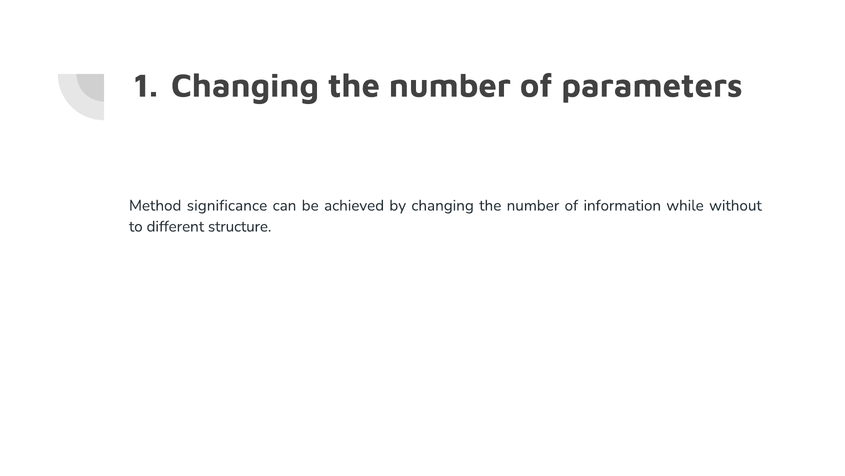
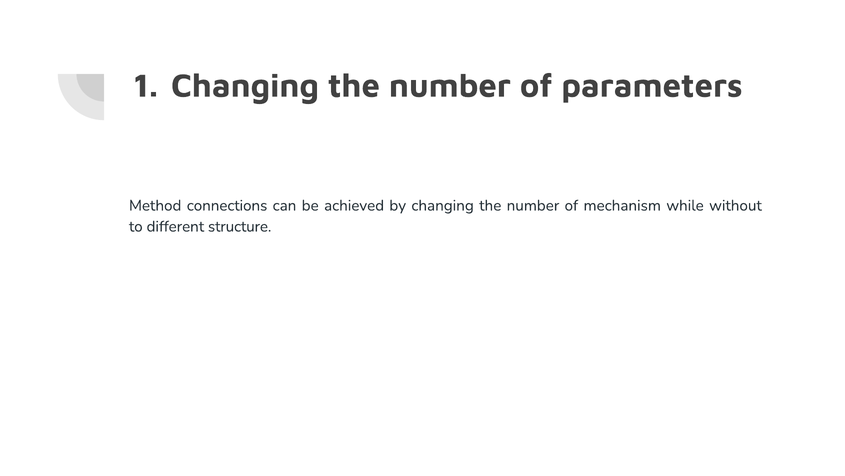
significance: significance -> connections
information: information -> mechanism
